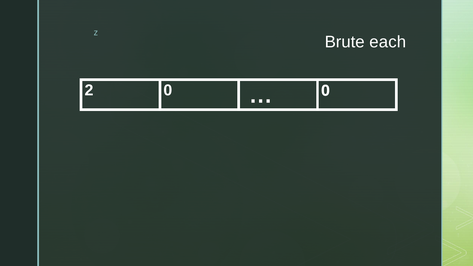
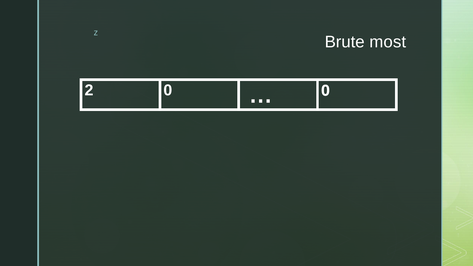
each: each -> most
